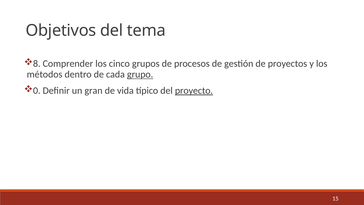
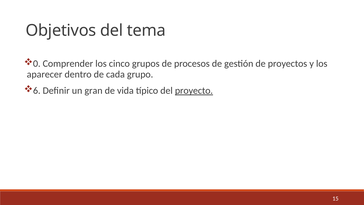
8: 8 -> 0
métodos: métodos -> aparecer
grupo underline: present -> none
0: 0 -> 6
